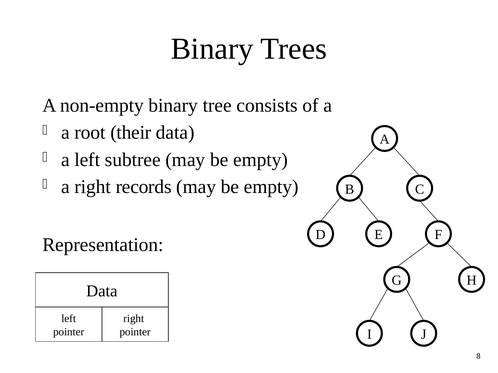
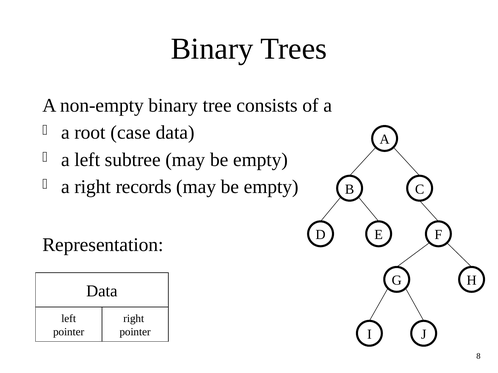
their: their -> case
